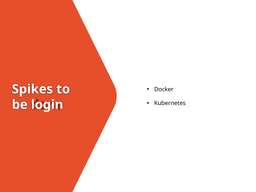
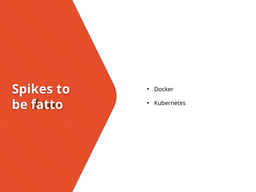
login: login -> fatto
